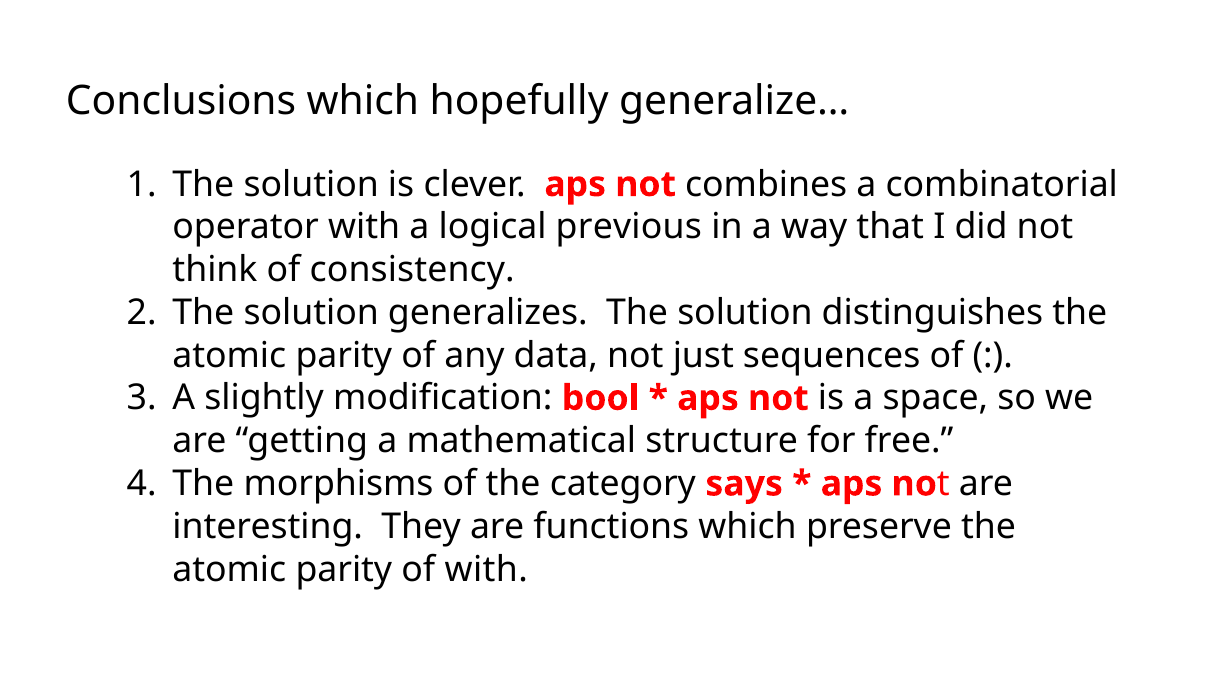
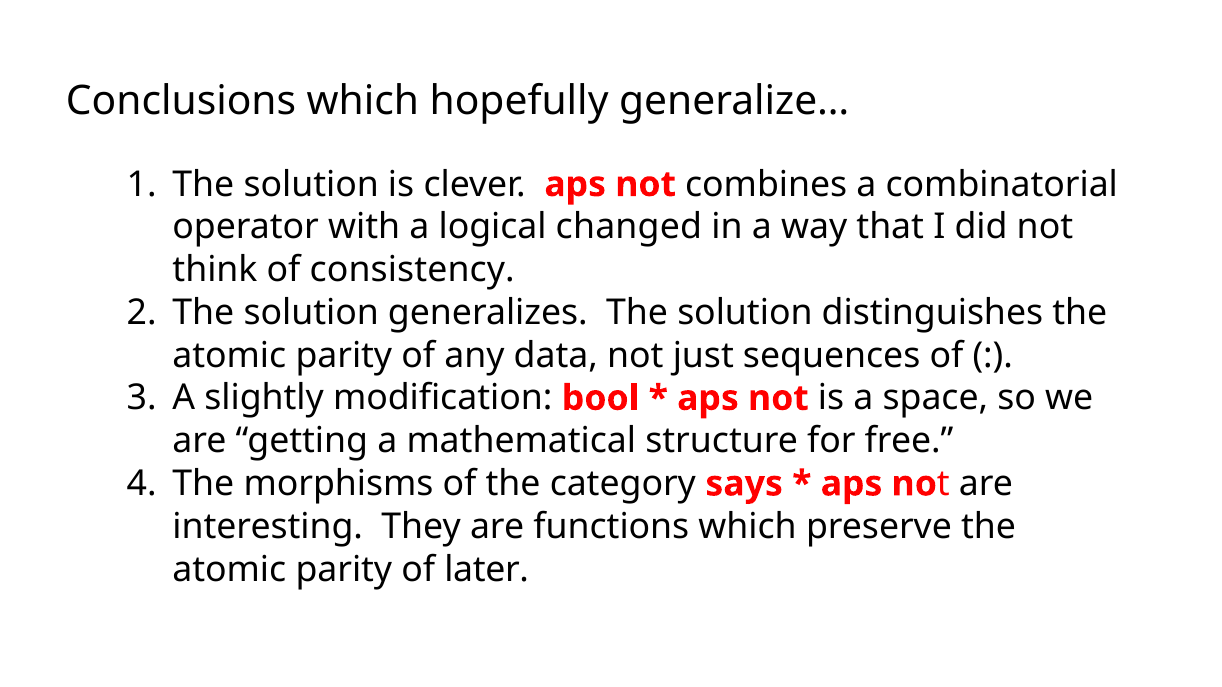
previous: previous -> changed
of with: with -> later
